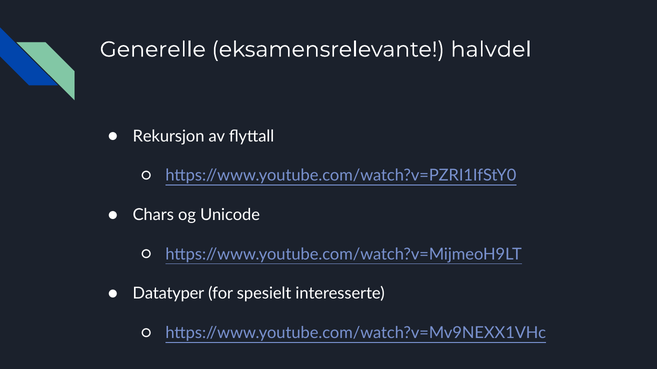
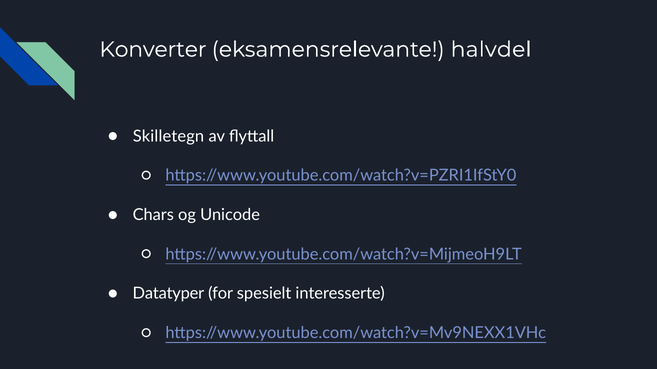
Generelle: Generelle -> Konverter
Rekursjon: Rekursjon -> Skilletegn
